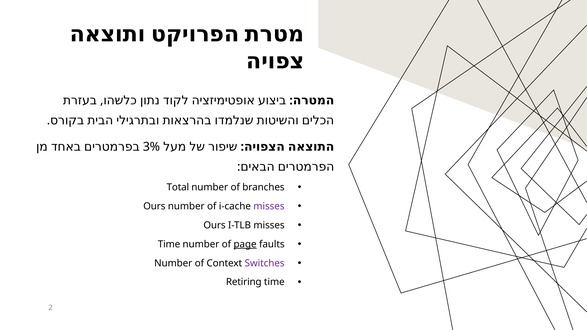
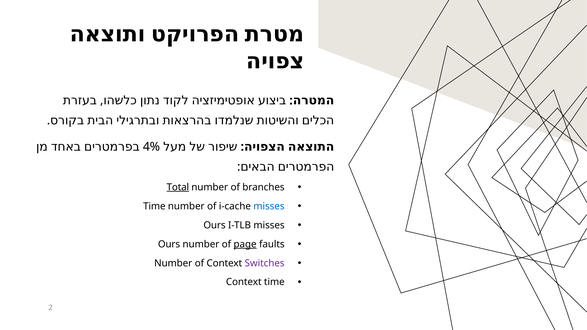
3%: 3% -> 4%
Total underline: none -> present
Ours at (154, 206): Ours -> Time
misses at (269, 206) colour: purple -> blue
Time at (169, 244): Time -> Ours
Retiring at (244, 282): Retiring -> Context
